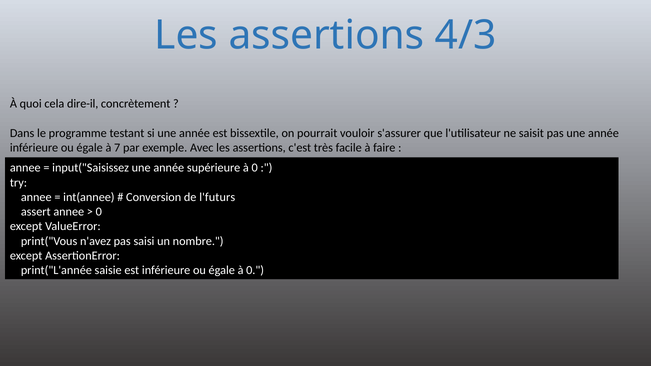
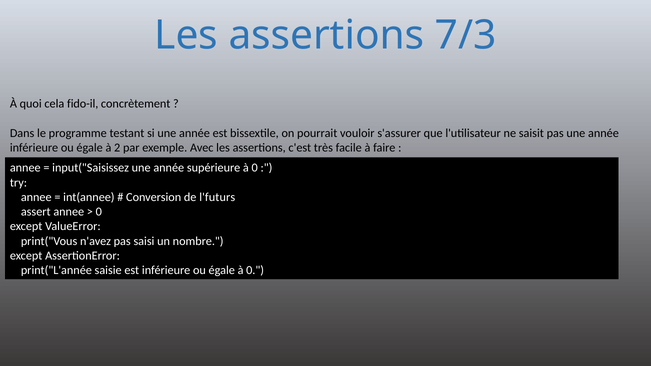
4/3: 4/3 -> 7/3
dire-il: dire-il -> fido-il
7: 7 -> 2
